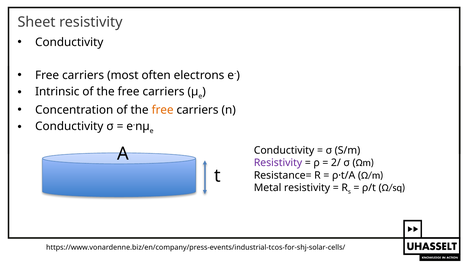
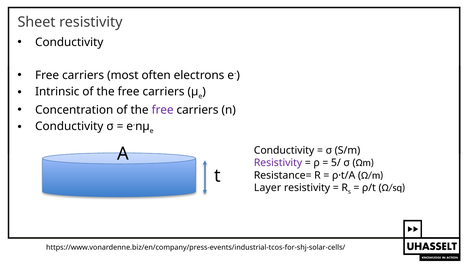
free at (163, 110) colour: orange -> purple
2/: 2/ -> 5/
Metal: Metal -> Layer
